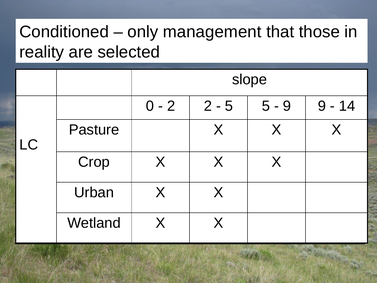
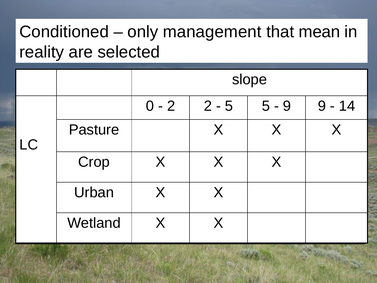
those: those -> mean
